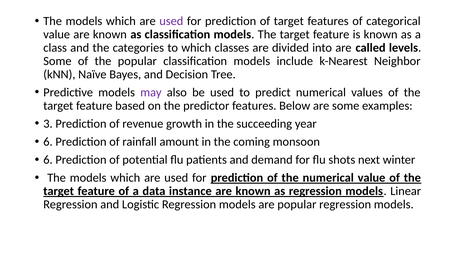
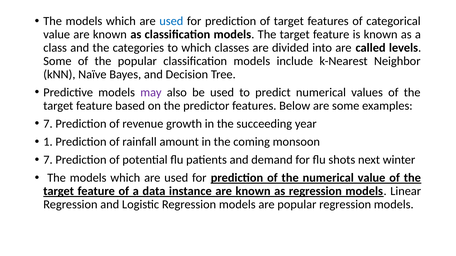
used at (171, 21) colour: purple -> blue
3 at (48, 124): 3 -> 7
6 at (48, 142): 6 -> 1
6 at (48, 160): 6 -> 7
